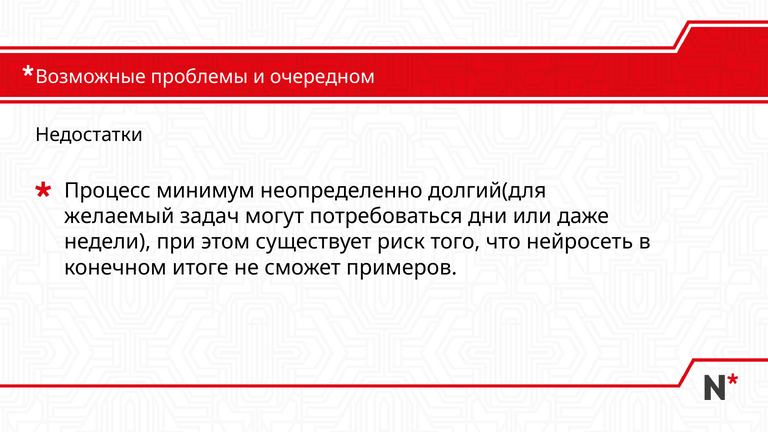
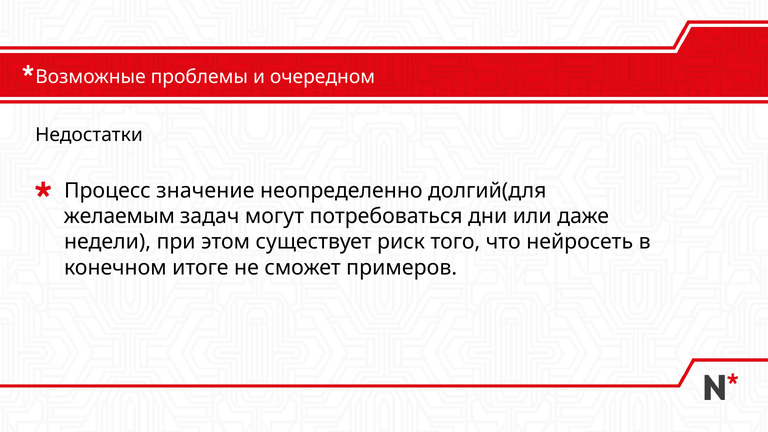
минимум: минимум -> значение
желаемый: желаемый -> желаемым
